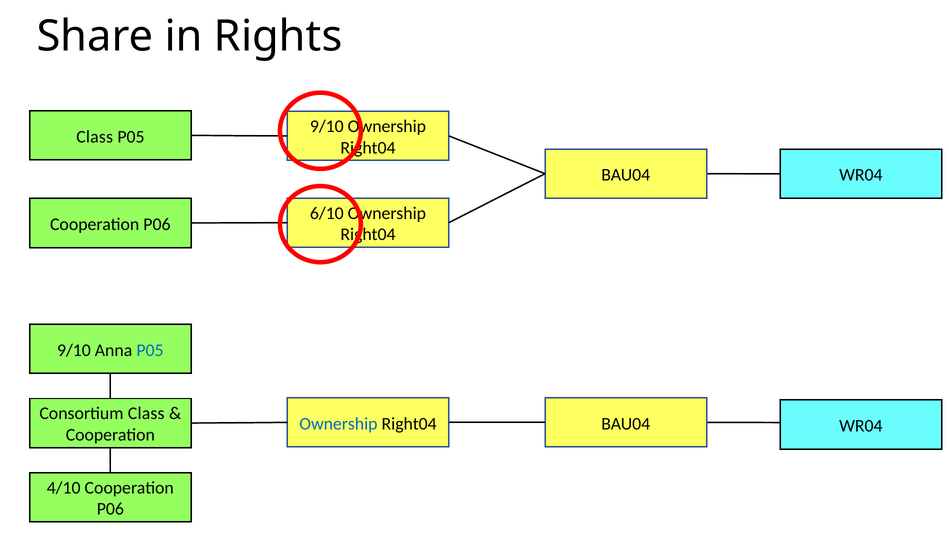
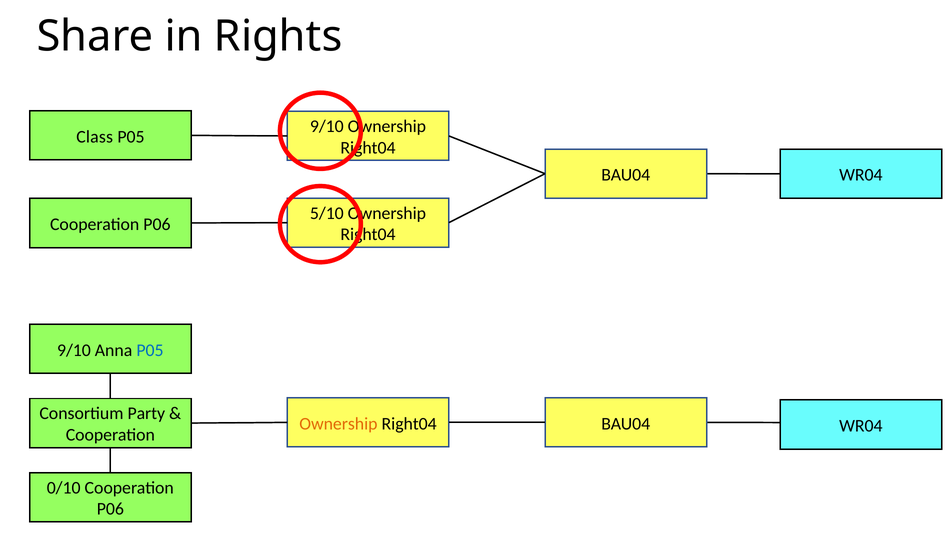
6/10: 6/10 -> 5/10
Consortium Class: Class -> Party
Ownership at (338, 423) colour: blue -> orange
4/10: 4/10 -> 0/10
